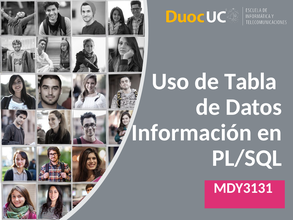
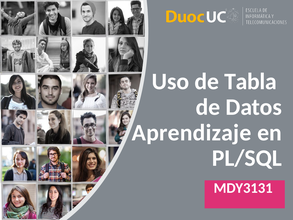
Información: Información -> Aprendizaje
